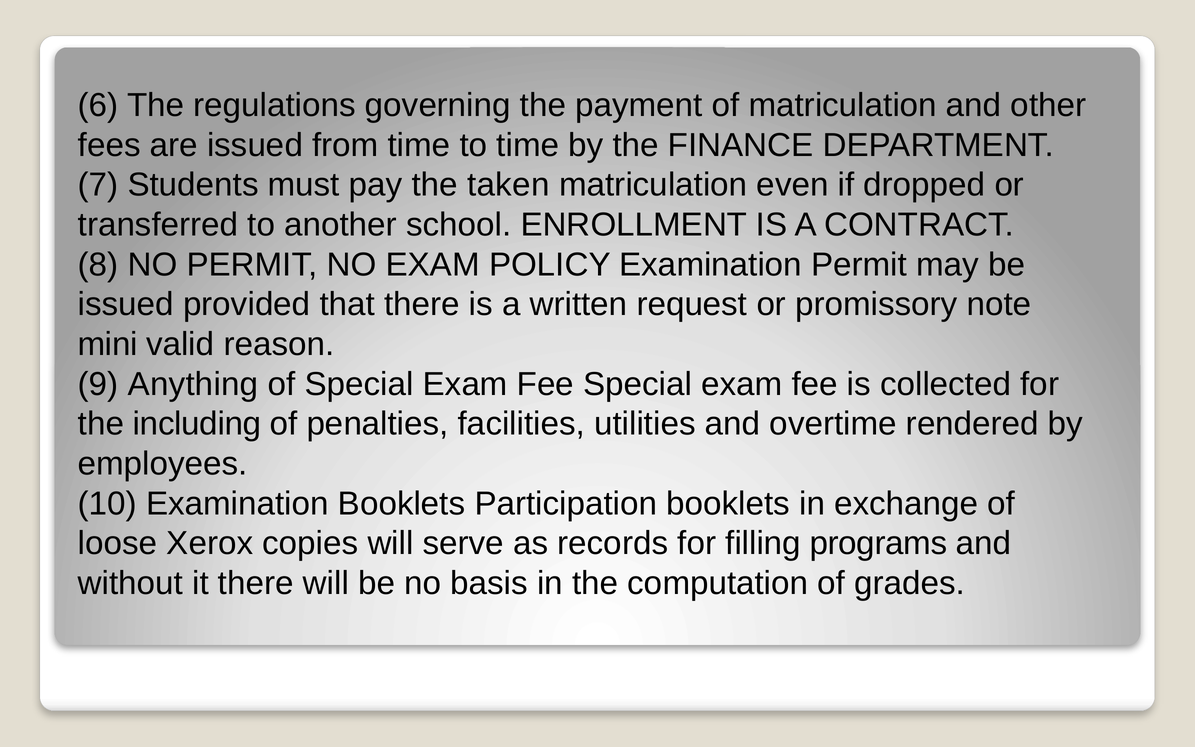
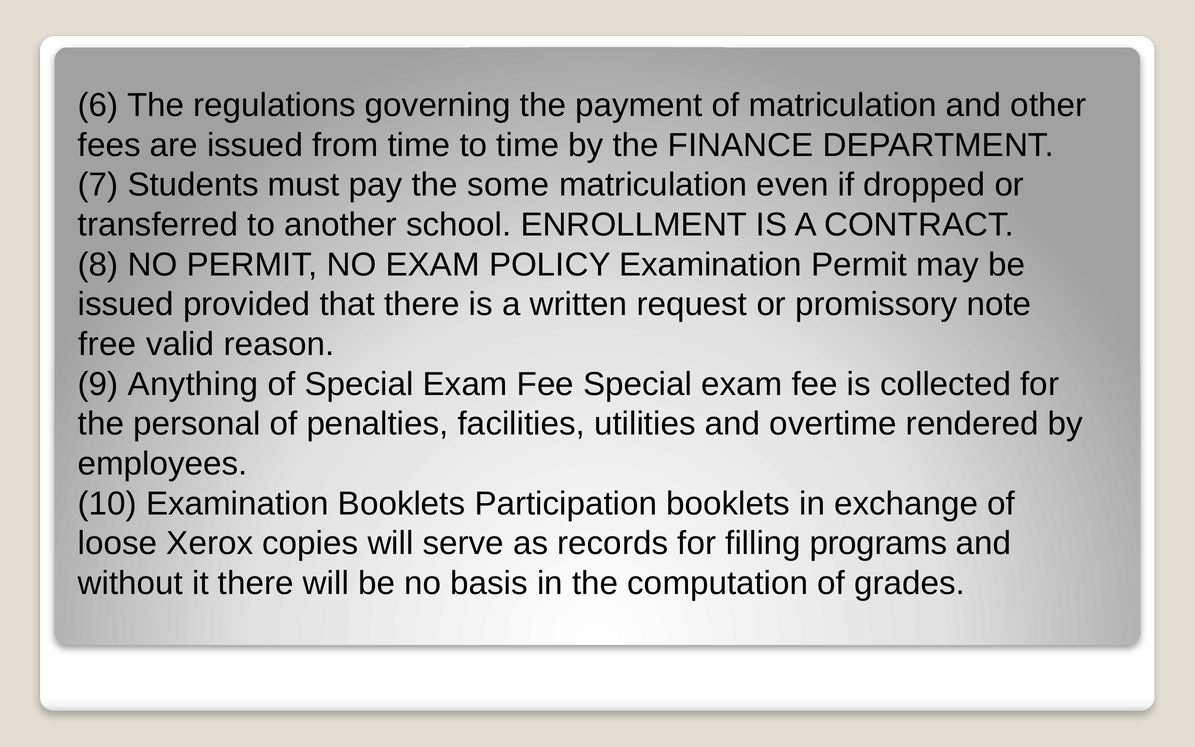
taken: taken -> some
mini: mini -> free
including: including -> personal
